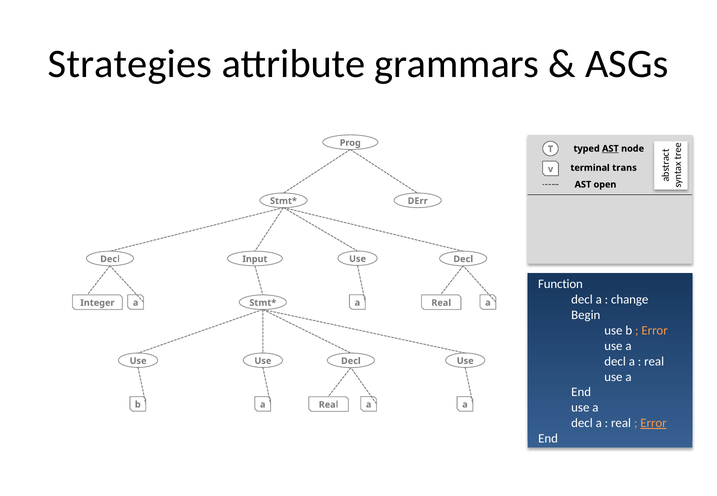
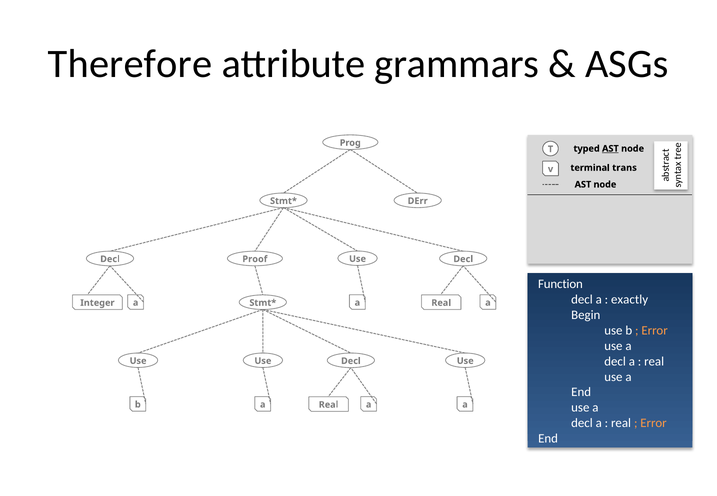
Strategies: Strategies -> Therefore
open at (605, 185): open -> node
Input: Input -> Proof
change: change -> exactly
Error at (654, 423) underline: present -> none
